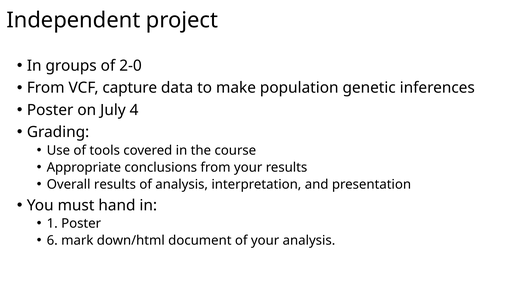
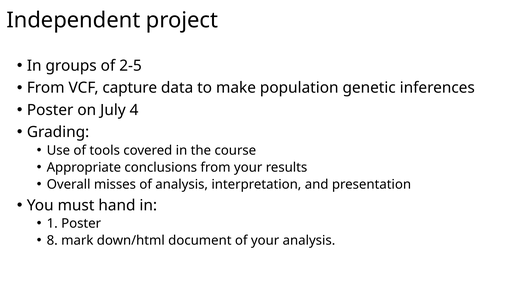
2-0: 2-0 -> 2-5
Overall results: results -> misses
6: 6 -> 8
